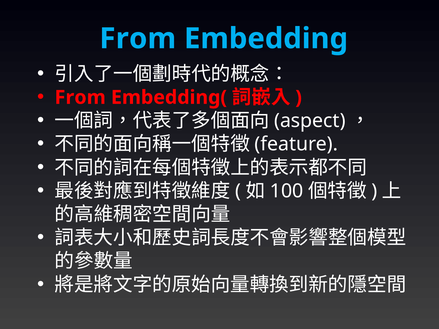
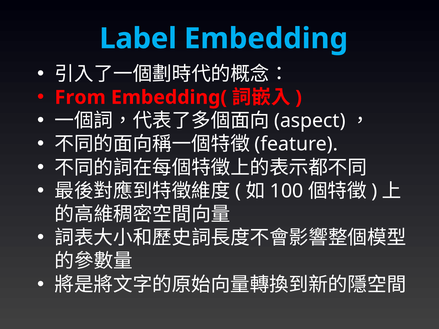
From at (138, 39): From -> Label
